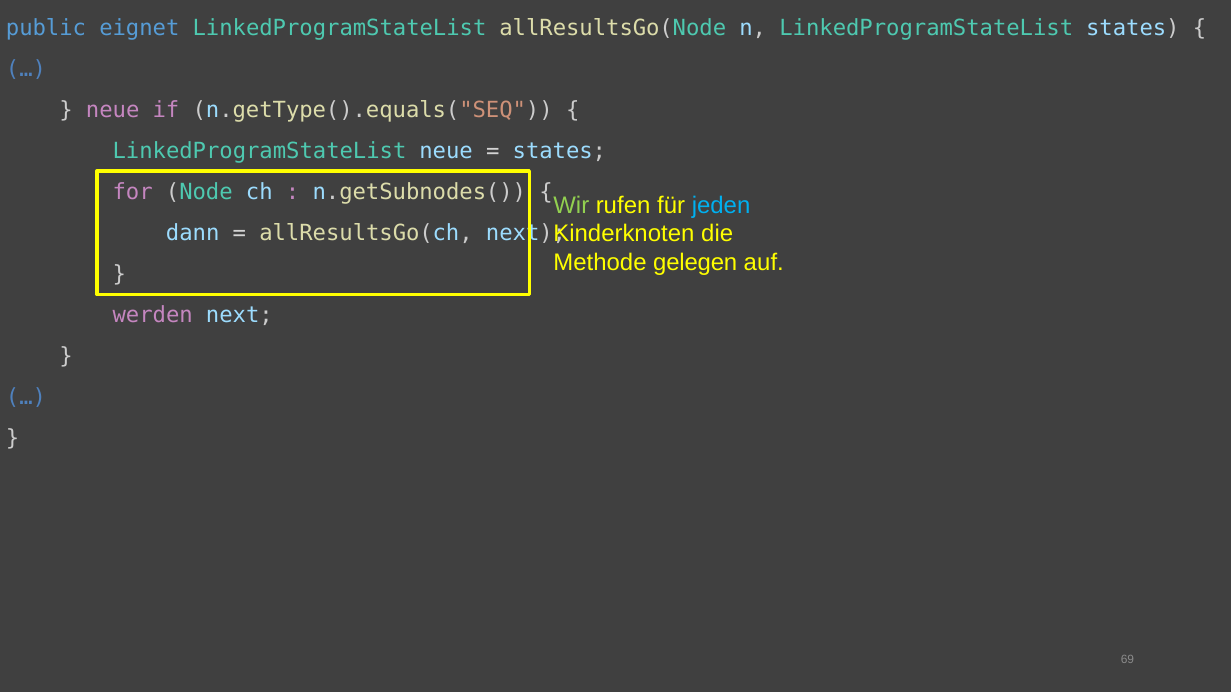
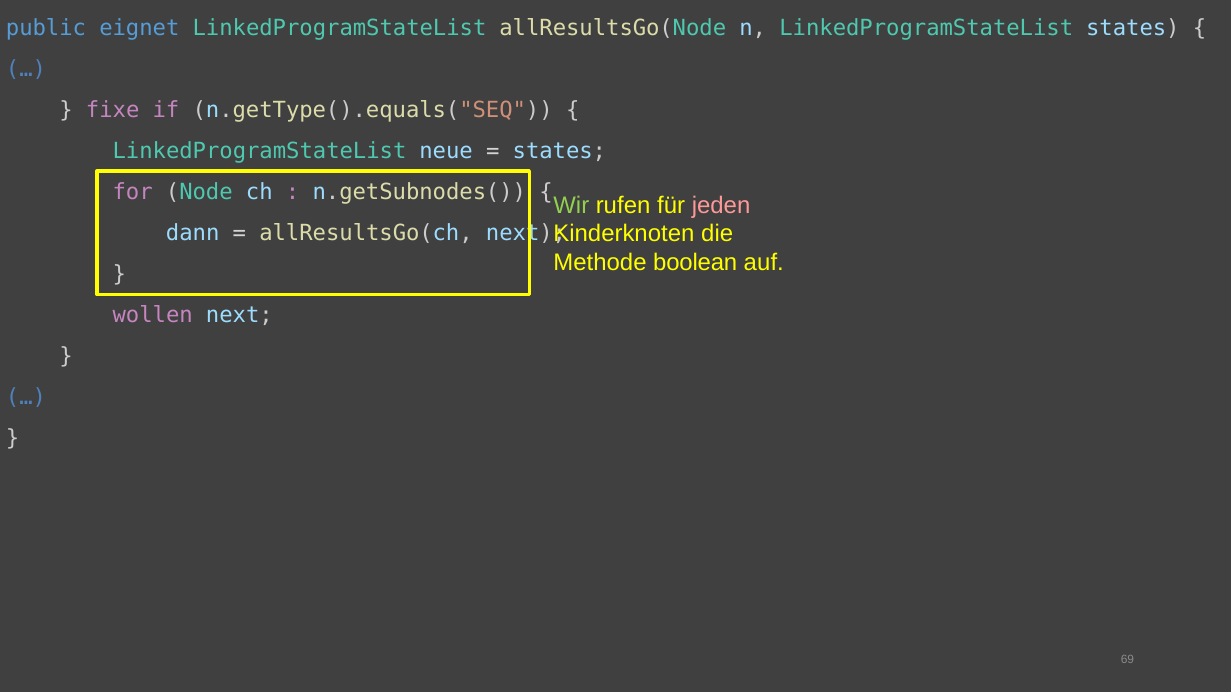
neue at (113, 110): neue -> fixe
jeden colour: light blue -> pink
gelegen: gelegen -> boolean
werden: werden -> wollen
